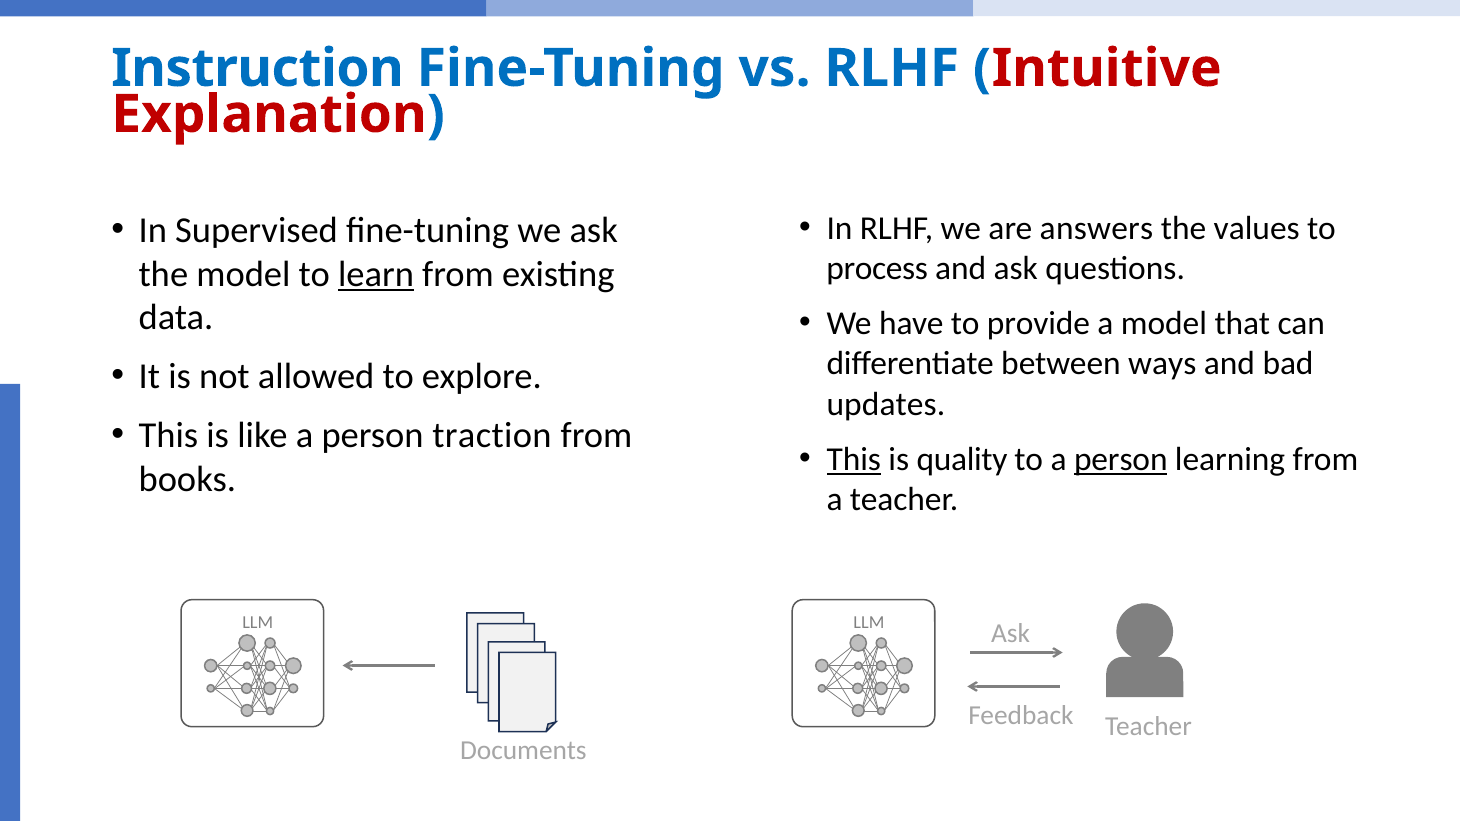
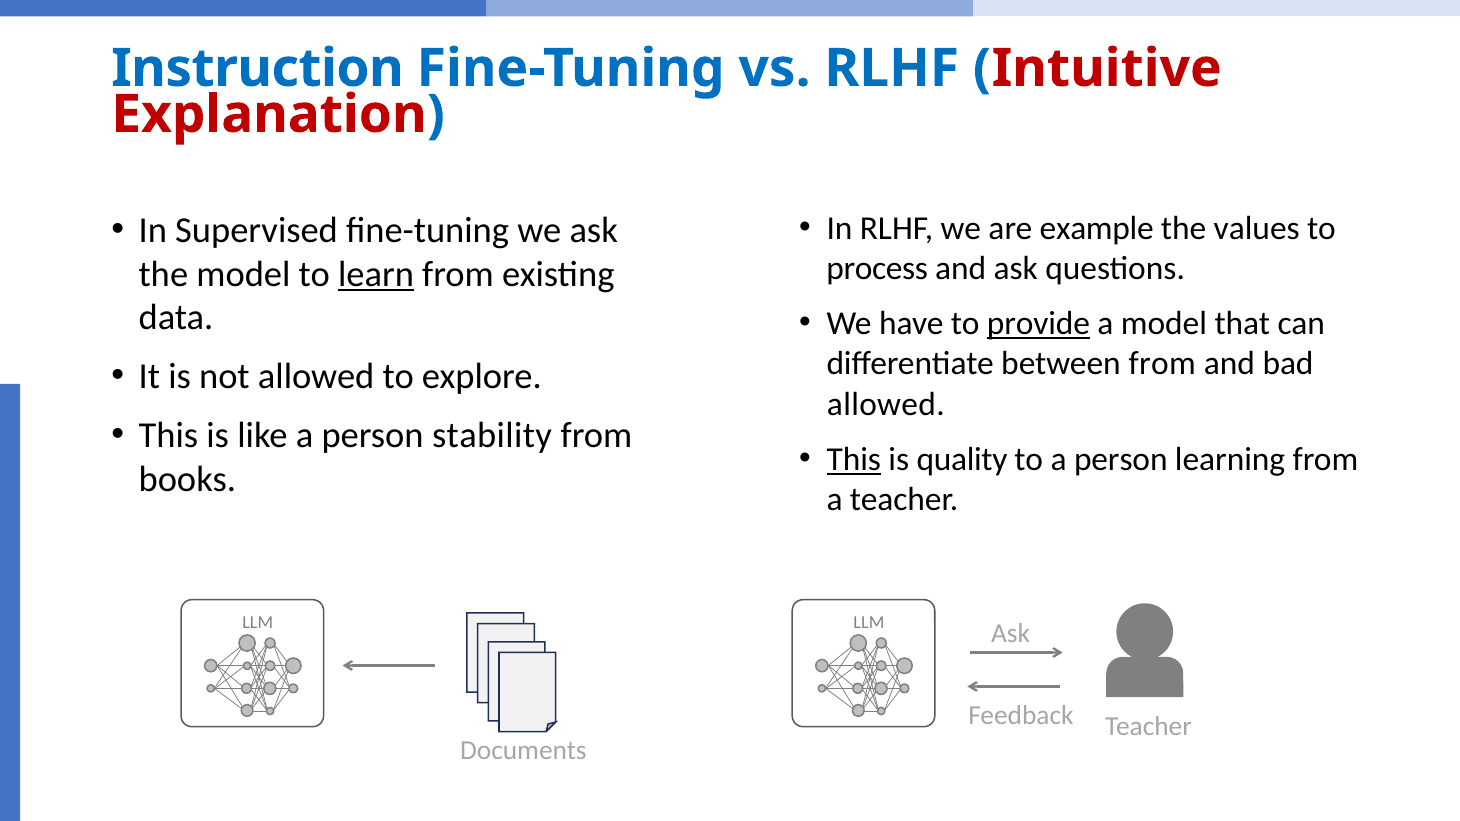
answers: answers -> example
provide underline: none -> present
between ways: ways -> from
updates at (886, 404): updates -> allowed
traction: traction -> stability
person at (1121, 460) underline: present -> none
